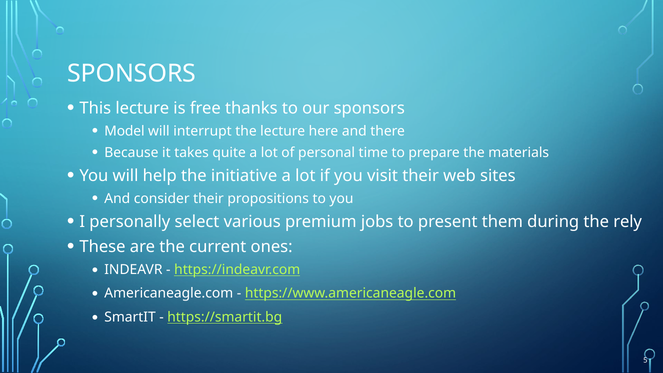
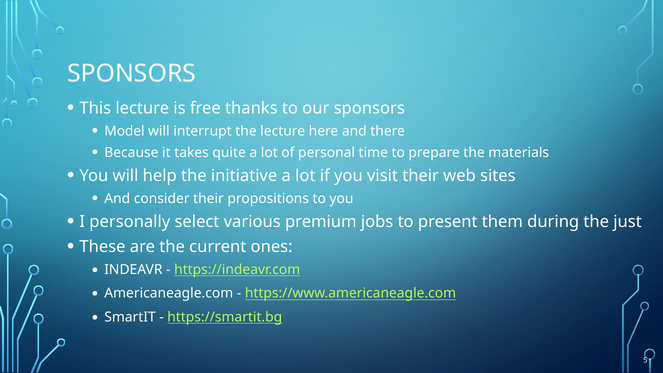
rely: rely -> just
